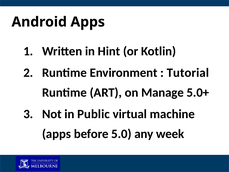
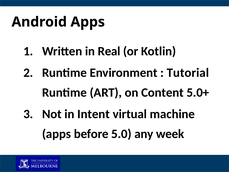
Hint: Hint -> Real
Manage: Manage -> Content
Public: Public -> Intent
